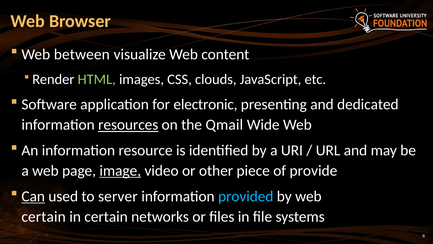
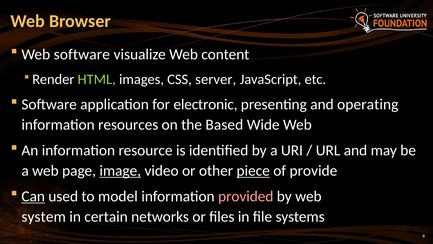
Web between: between -> software
clouds: clouds -> server
dedicated: dedicated -> operating
resources underline: present -> none
Qmail: Qmail -> Based
piece underline: none -> present
server: server -> model
provided colour: light blue -> pink
certain at (44, 216): certain -> system
